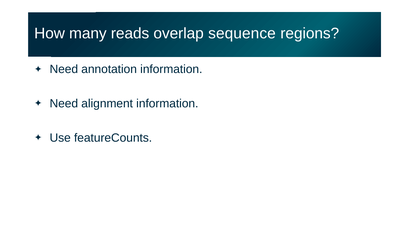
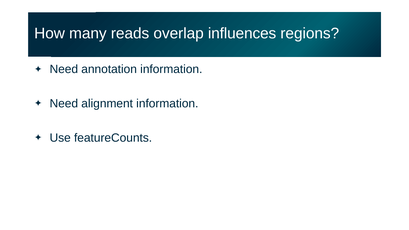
sequence: sequence -> influences
